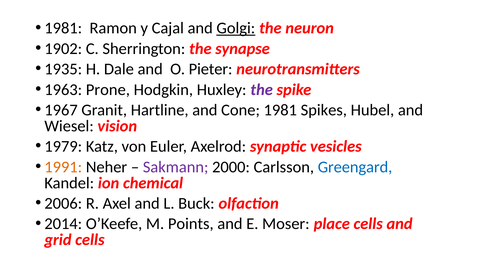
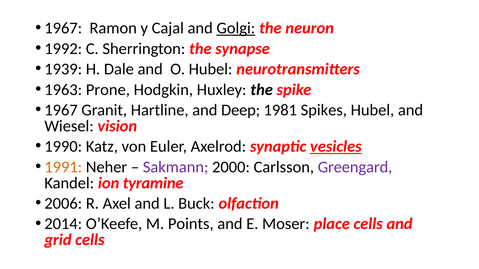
1981 at (63, 28): 1981 -> 1967
1902: 1902 -> 1992
1935: 1935 -> 1939
O Pieter: Pieter -> Hubel
the at (262, 90) colour: purple -> black
Cone: Cone -> Deep
1979: 1979 -> 1990
vesicles underline: none -> present
Greengard colour: blue -> purple
chemical: chemical -> tyramine
